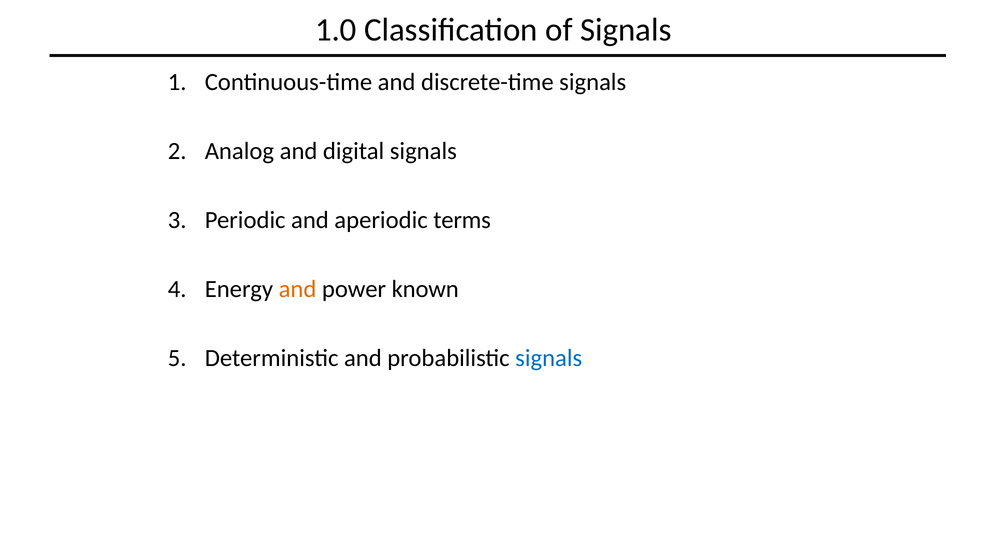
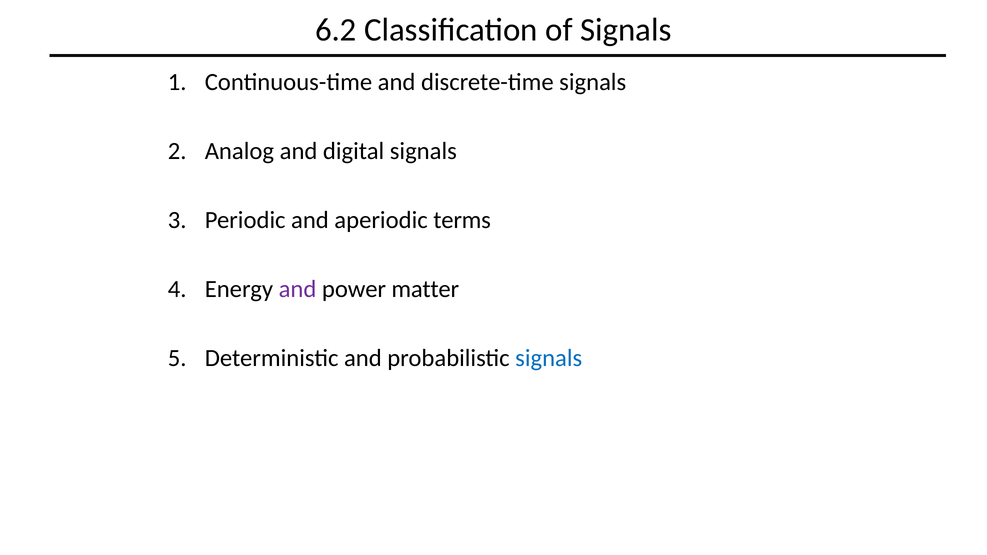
1.0: 1.0 -> 6.2
and at (298, 289) colour: orange -> purple
known: known -> matter
